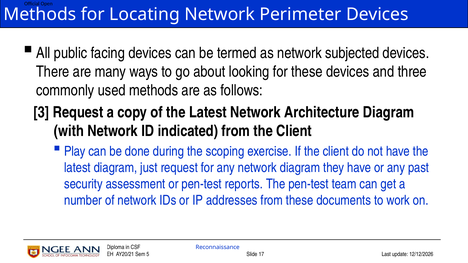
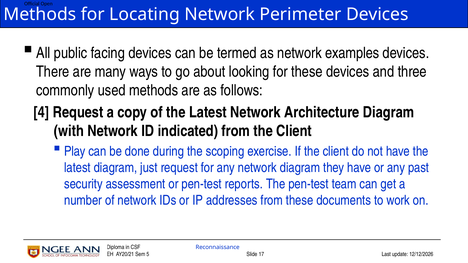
subjected: subjected -> examples
3: 3 -> 4
